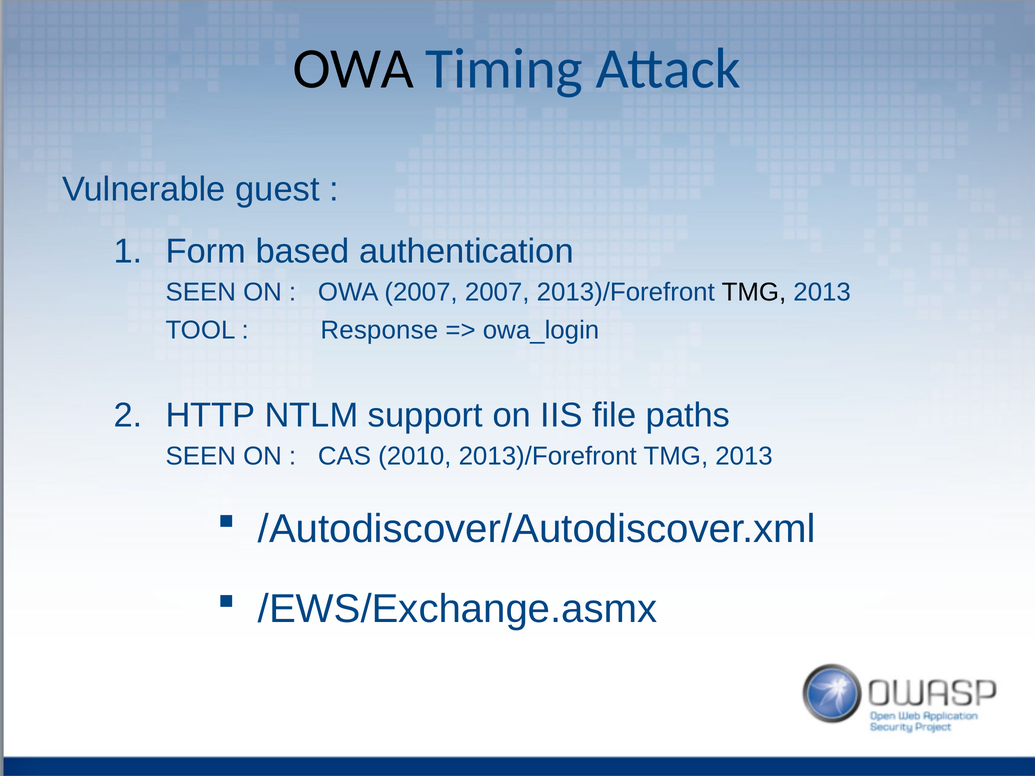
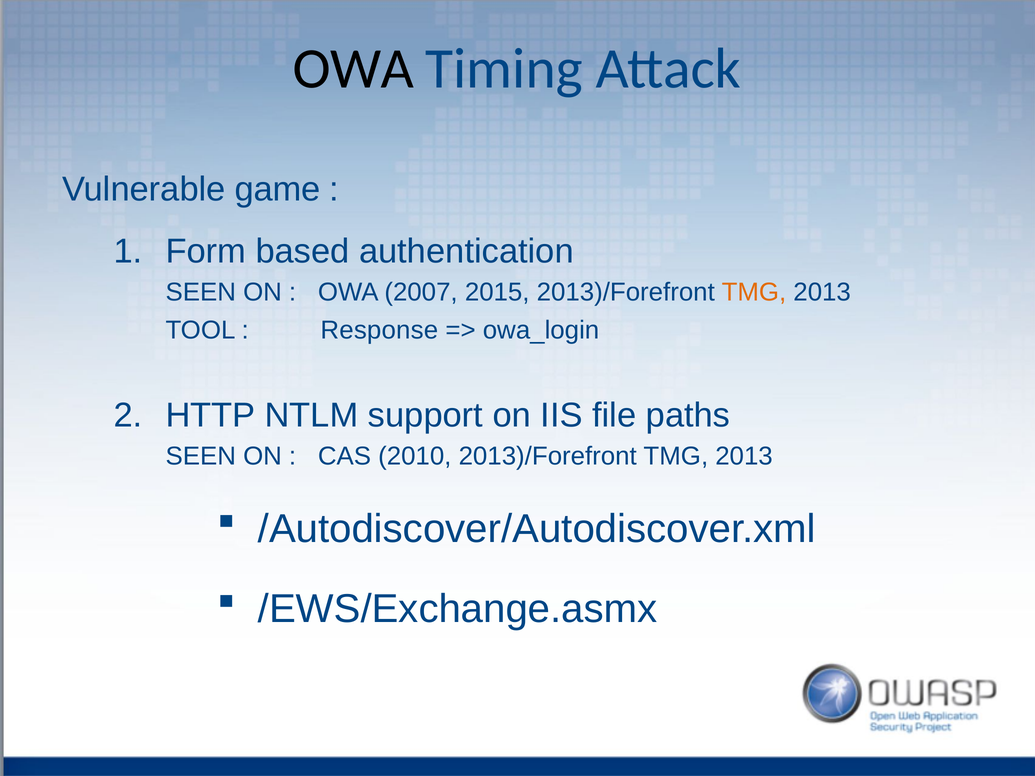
guest: guest -> game
2007 2007: 2007 -> 2015
TMG at (754, 292) colour: black -> orange
